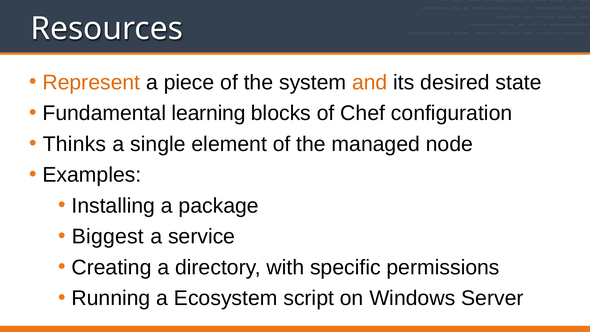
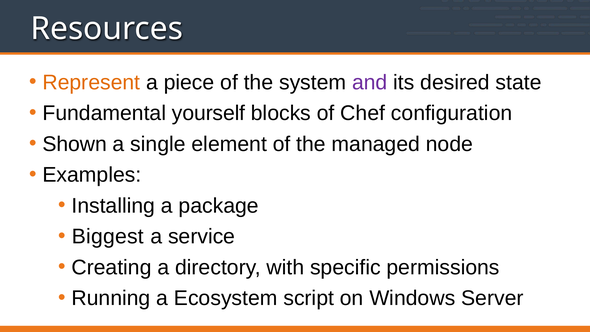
and colour: orange -> purple
learning: learning -> yourself
Thinks: Thinks -> Shown
